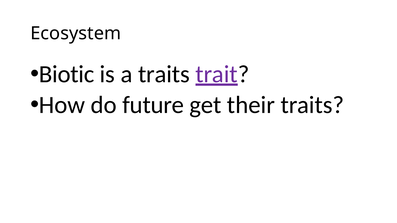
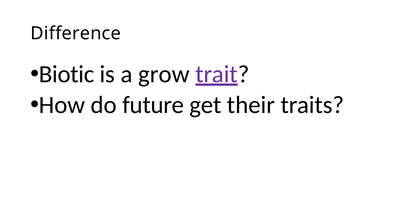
Ecosystem: Ecosystem -> Difference
a traits: traits -> grow
